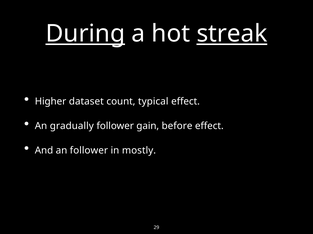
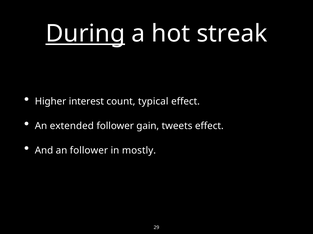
streak underline: present -> none
dataset: dataset -> interest
gradually: gradually -> extended
before: before -> tweets
